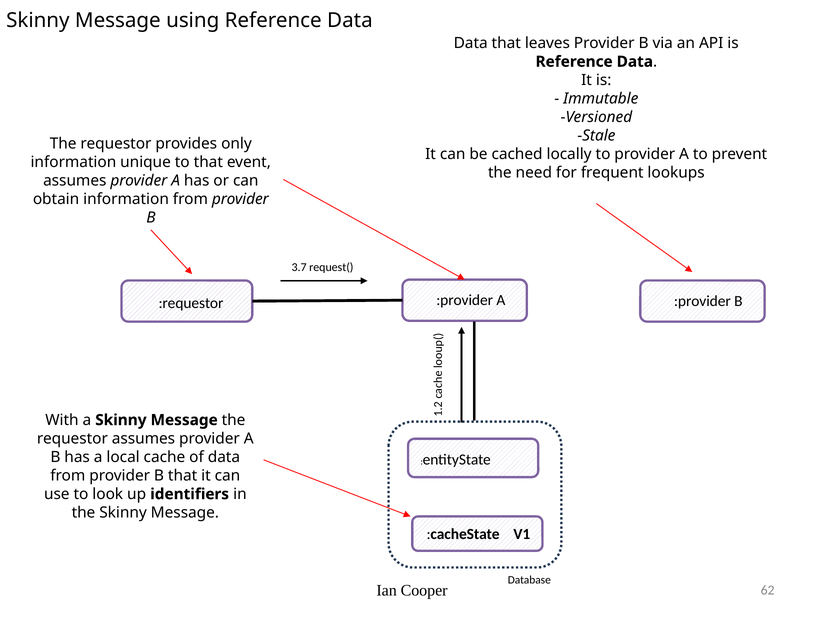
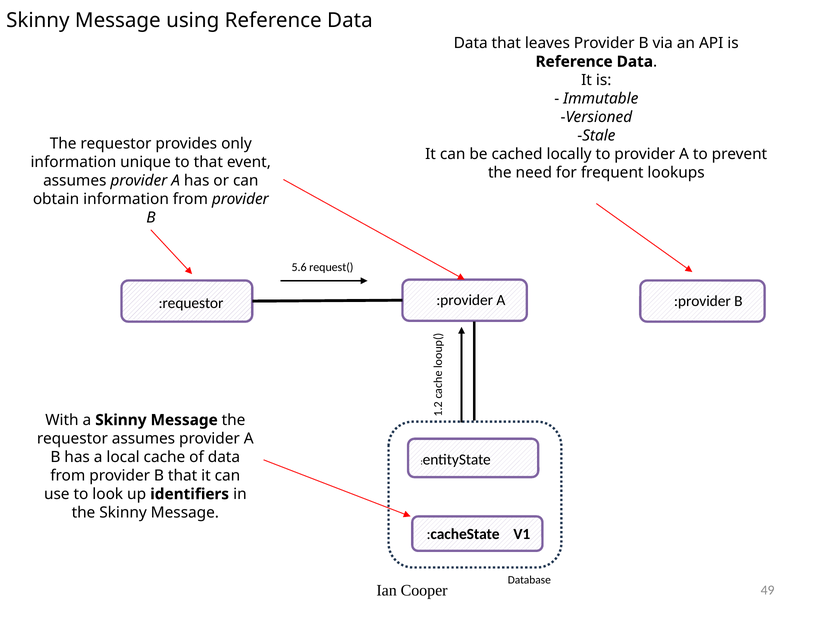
3.7: 3.7 -> 5.6
62: 62 -> 49
